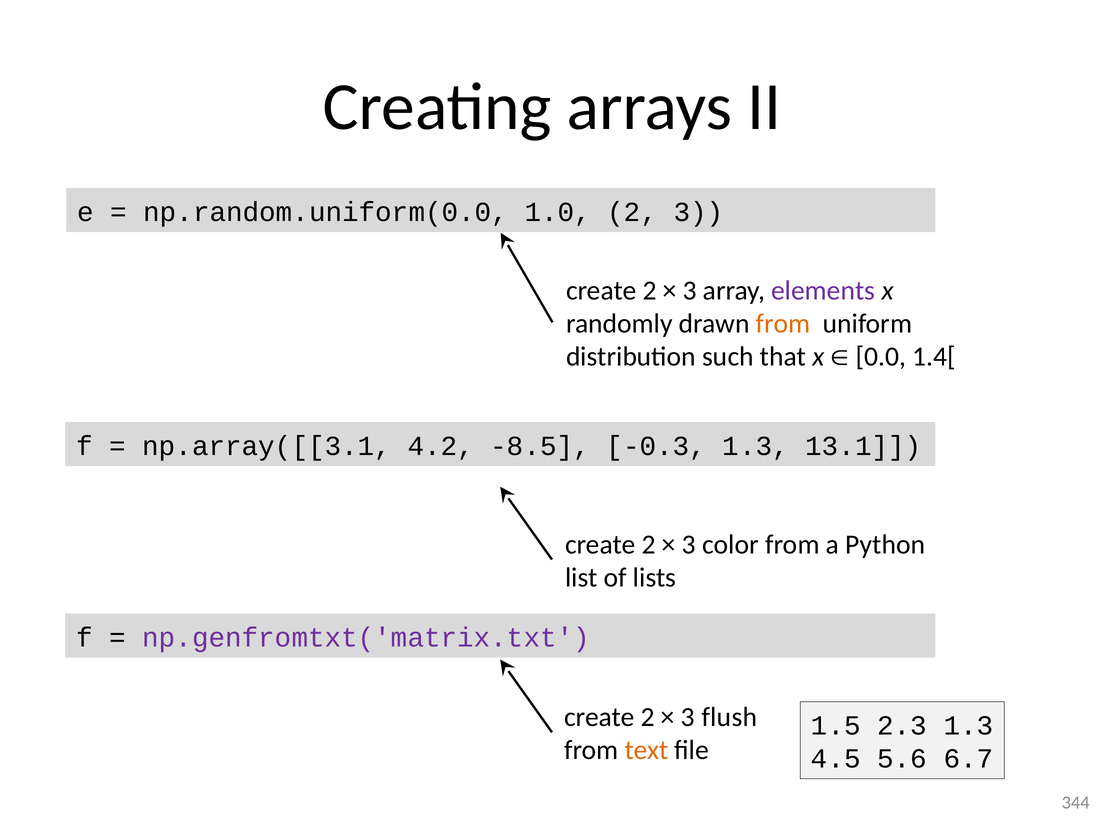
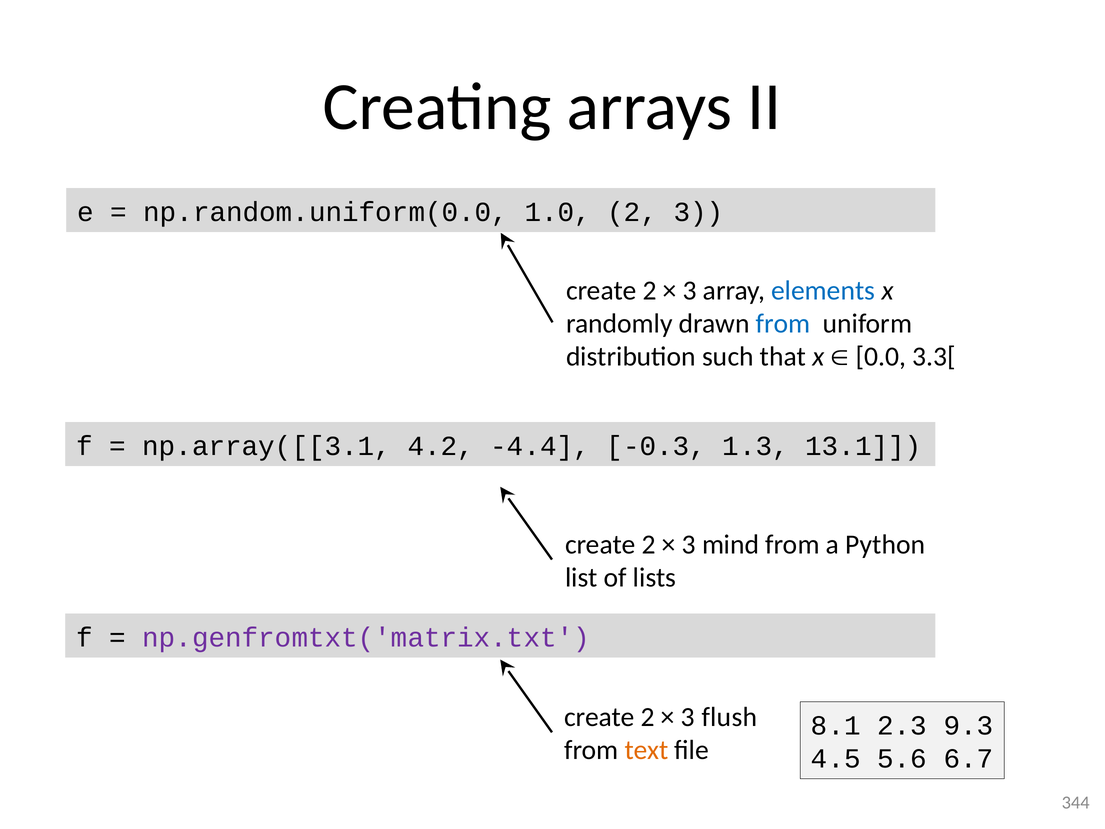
elements colour: purple -> blue
from at (783, 324) colour: orange -> blue
1.4[: 1.4[ -> 3.3[
-8.5: -8.5 -> -4.4
color: color -> mind
1.5: 1.5 -> 8.1
2.3 1.3: 1.3 -> 9.3
